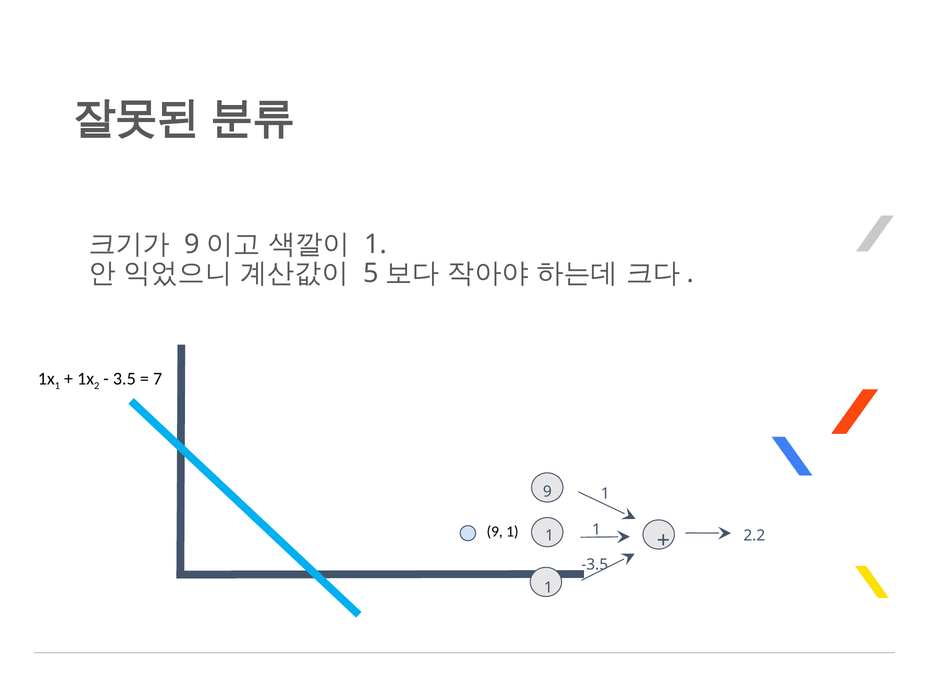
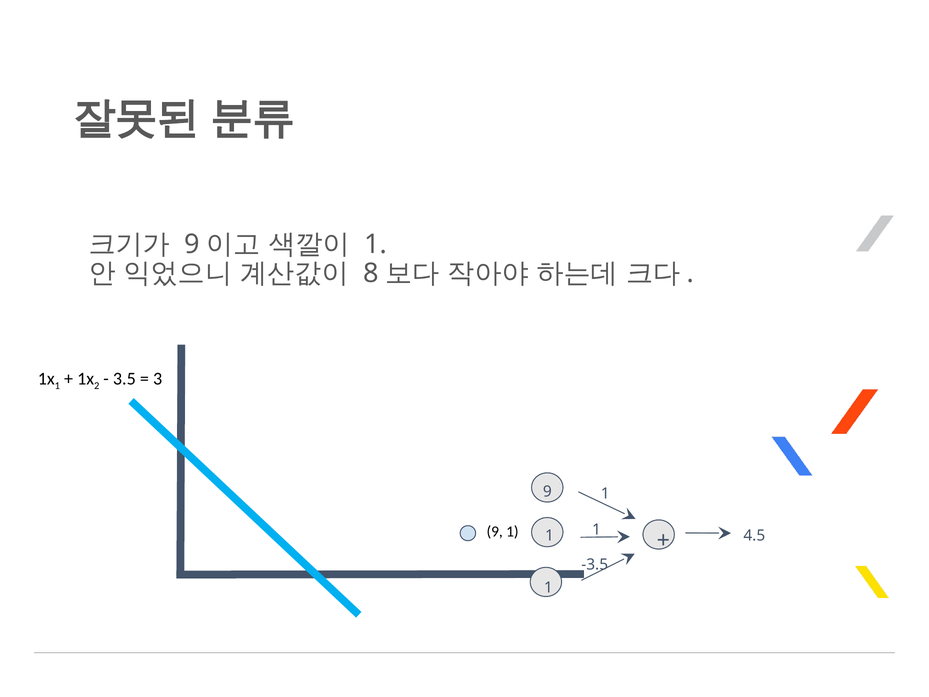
5: 5 -> 8
7: 7 -> 3
2.2: 2.2 -> 4.5
